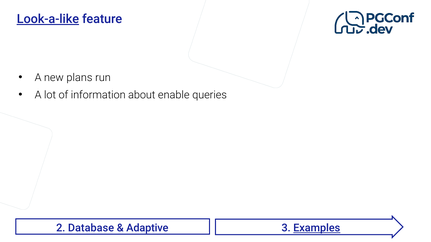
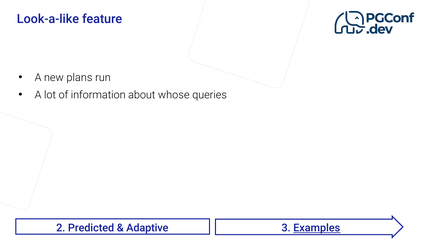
Look-a-like underline: present -> none
enable: enable -> whose
Database: Database -> Predicted
